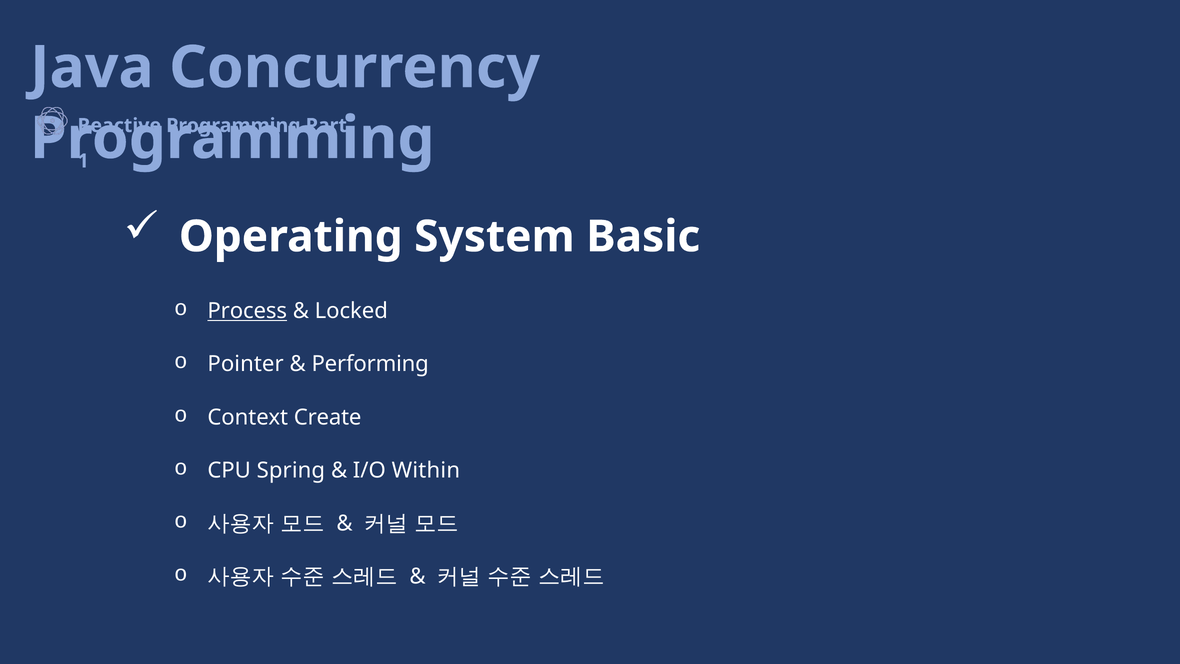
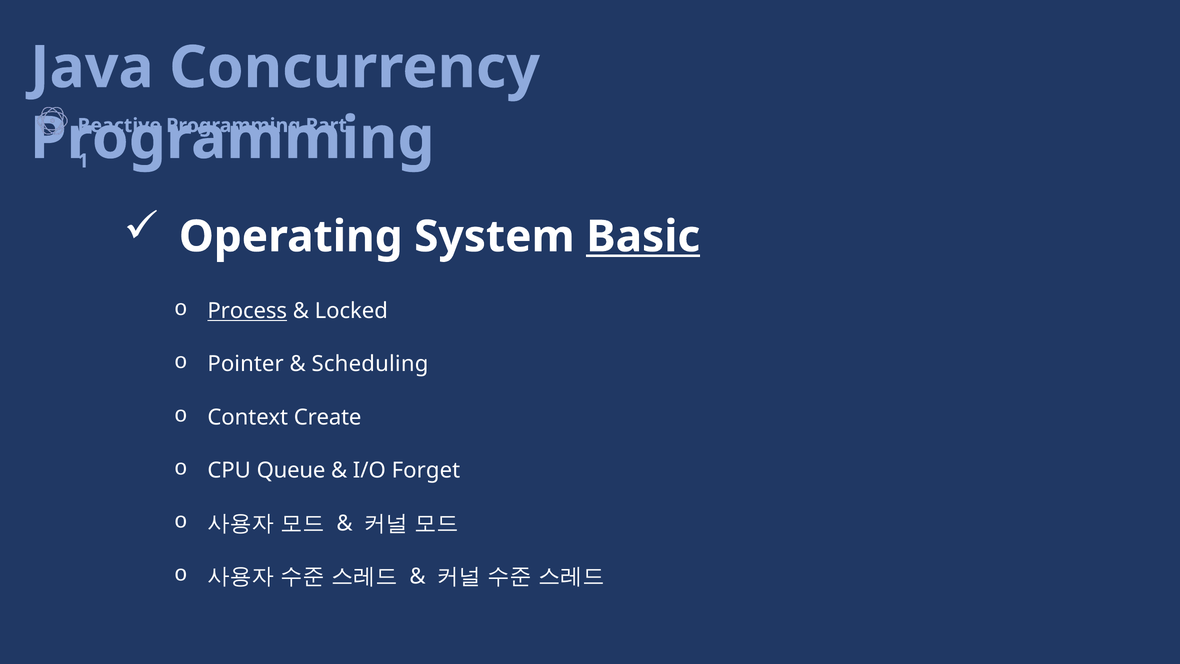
Basic underline: none -> present
Performing: Performing -> Scheduling
Spring: Spring -> Queue
Within: Within -> Forget
